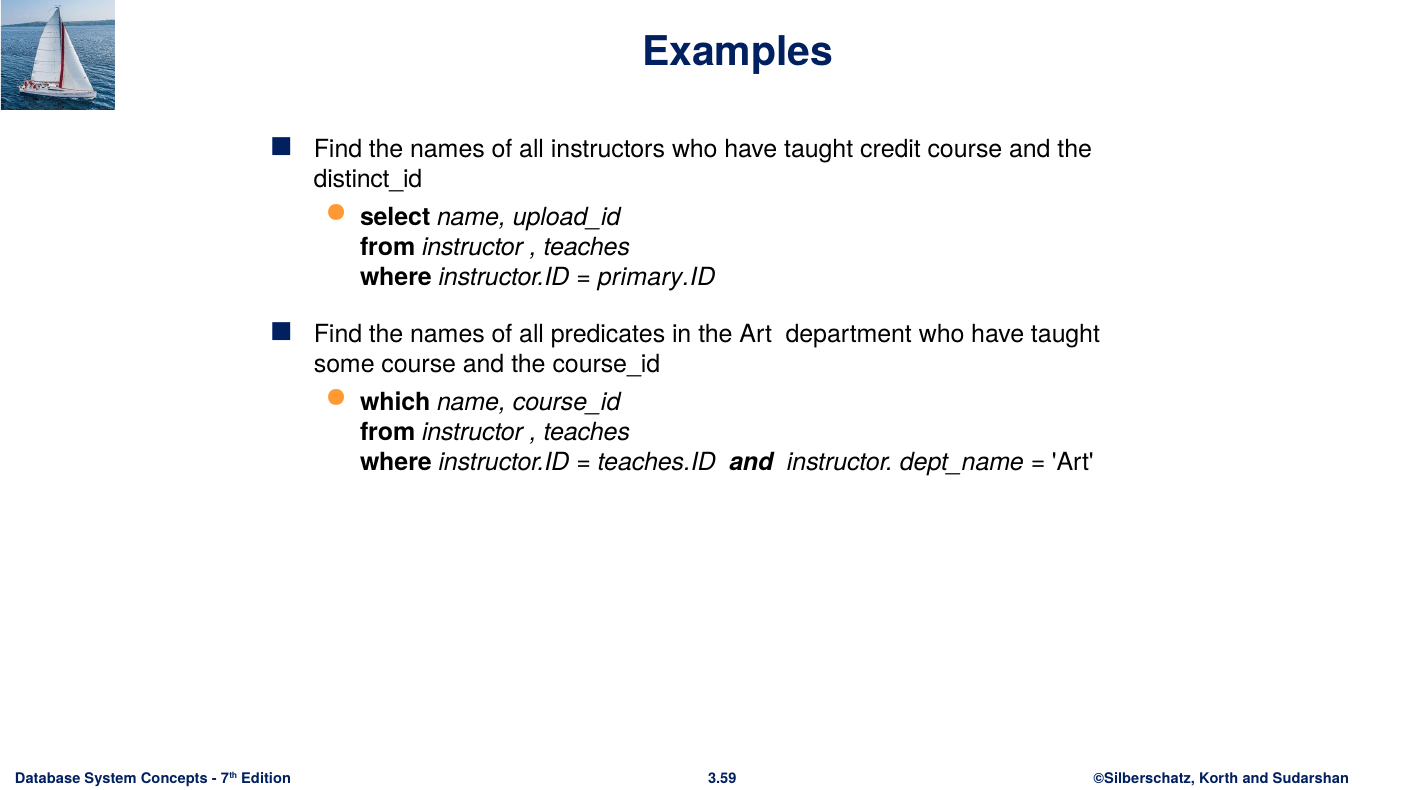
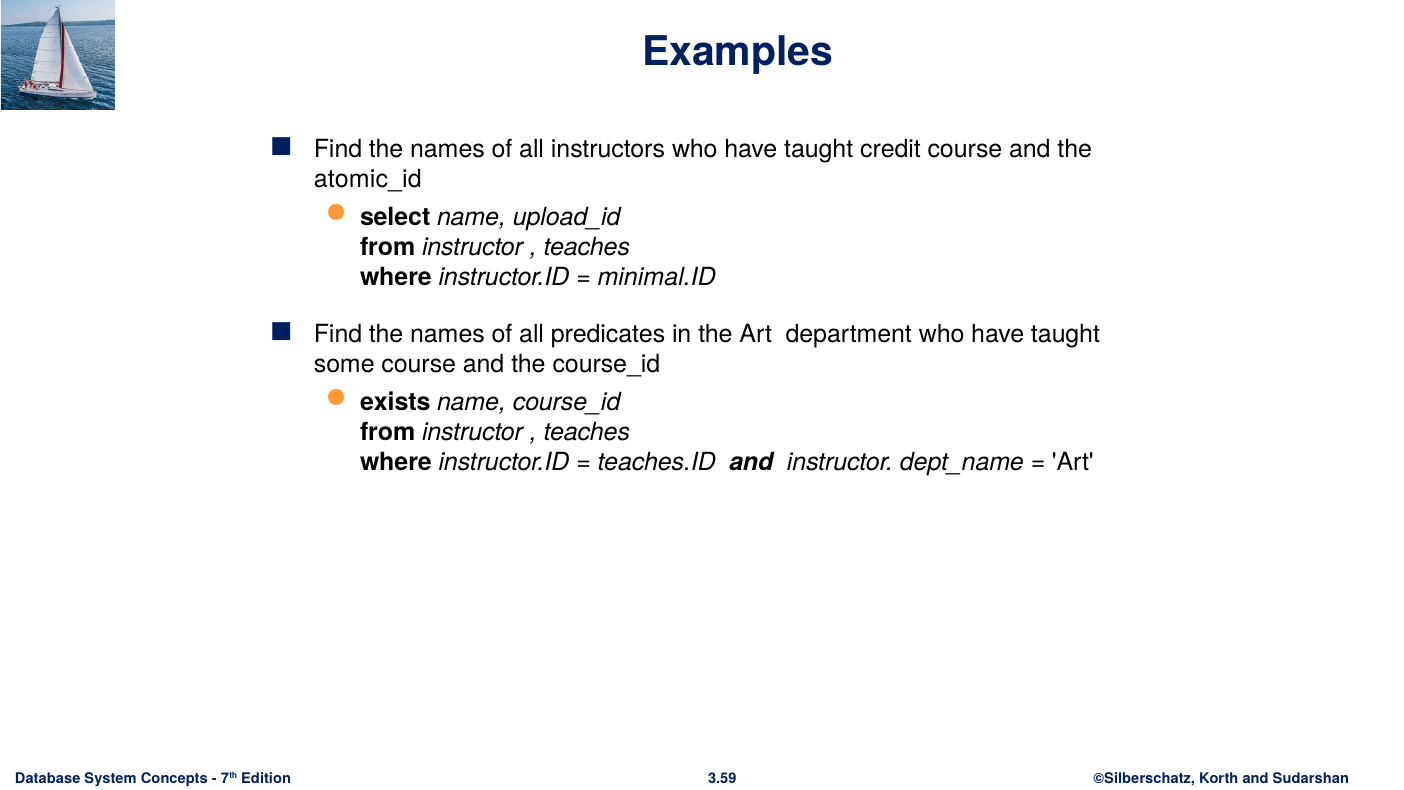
distinct_id: distinct_id -> atomic_id
primary.ID: primary.ID -> minimal.ID
which: which -> exists
